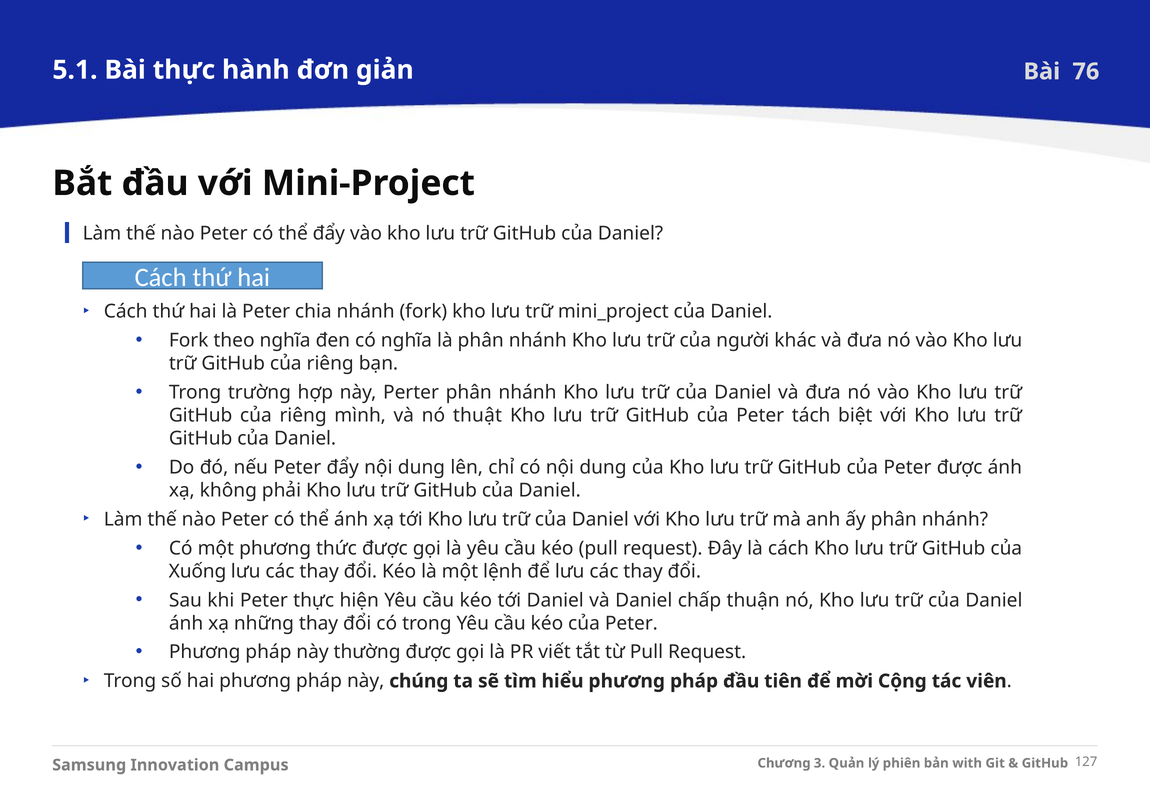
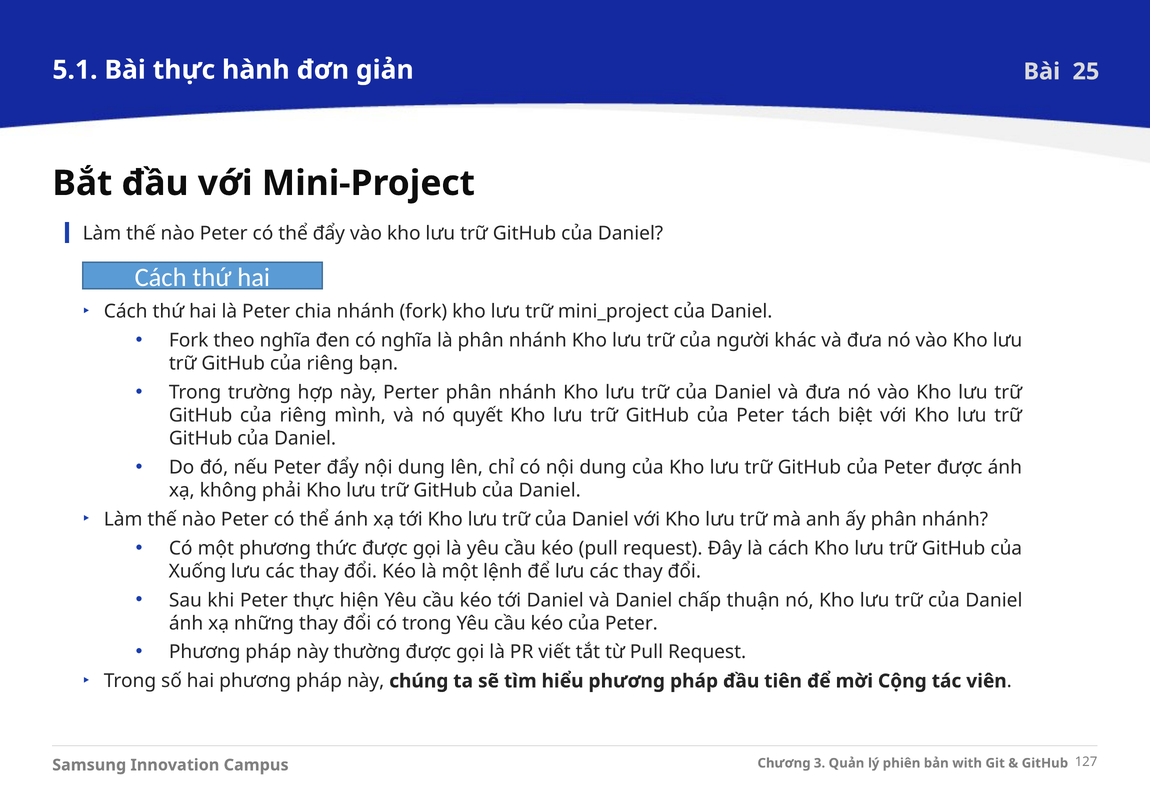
76: 76 -> 25
thuật: thuật -> quyết
